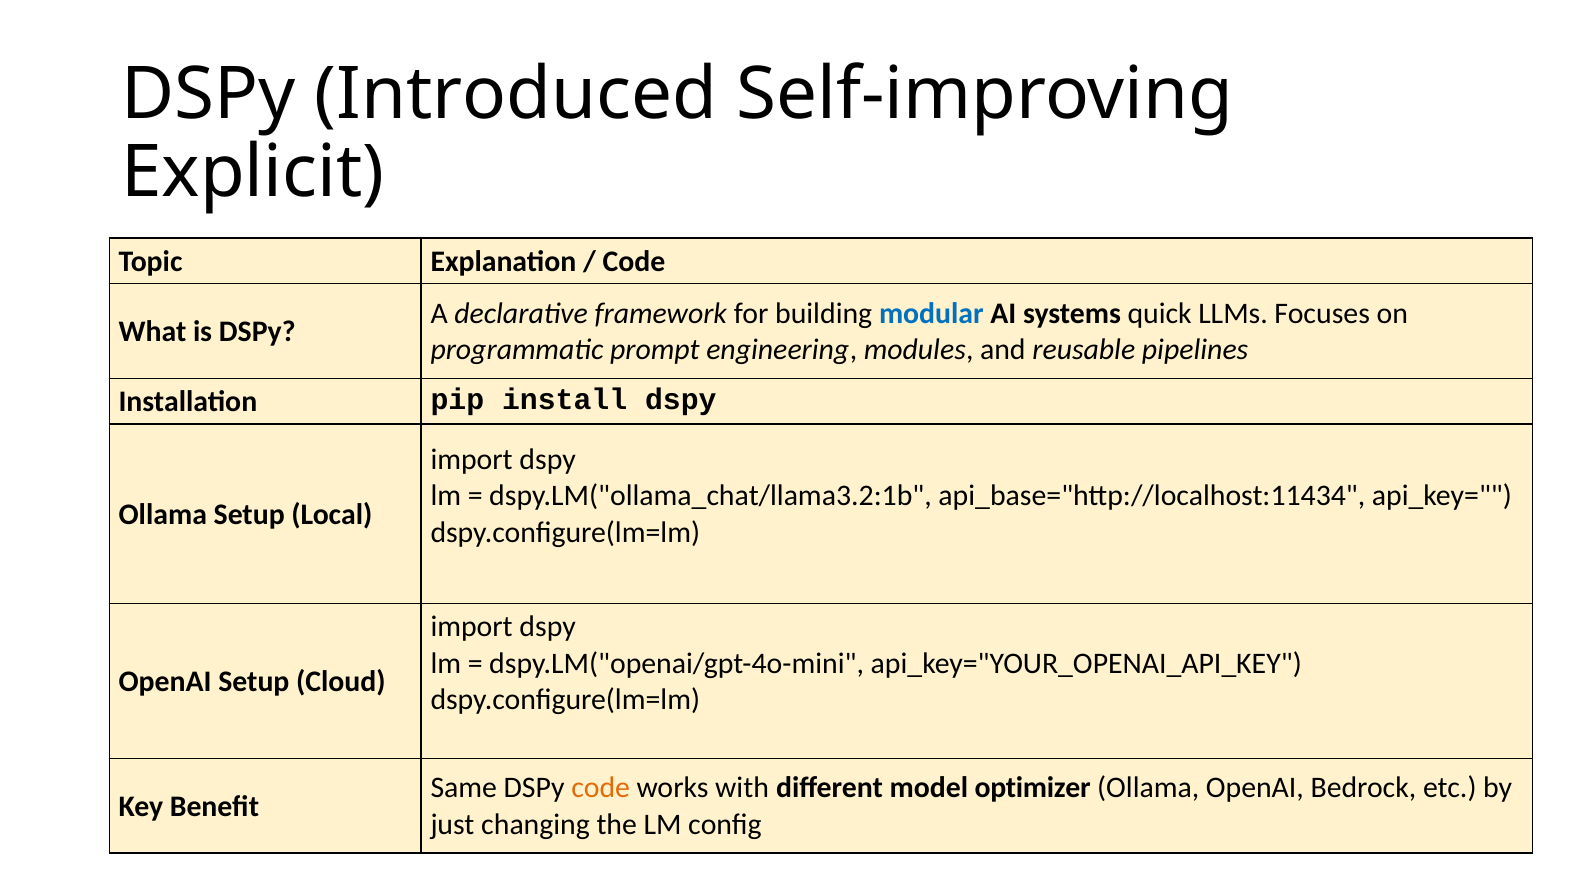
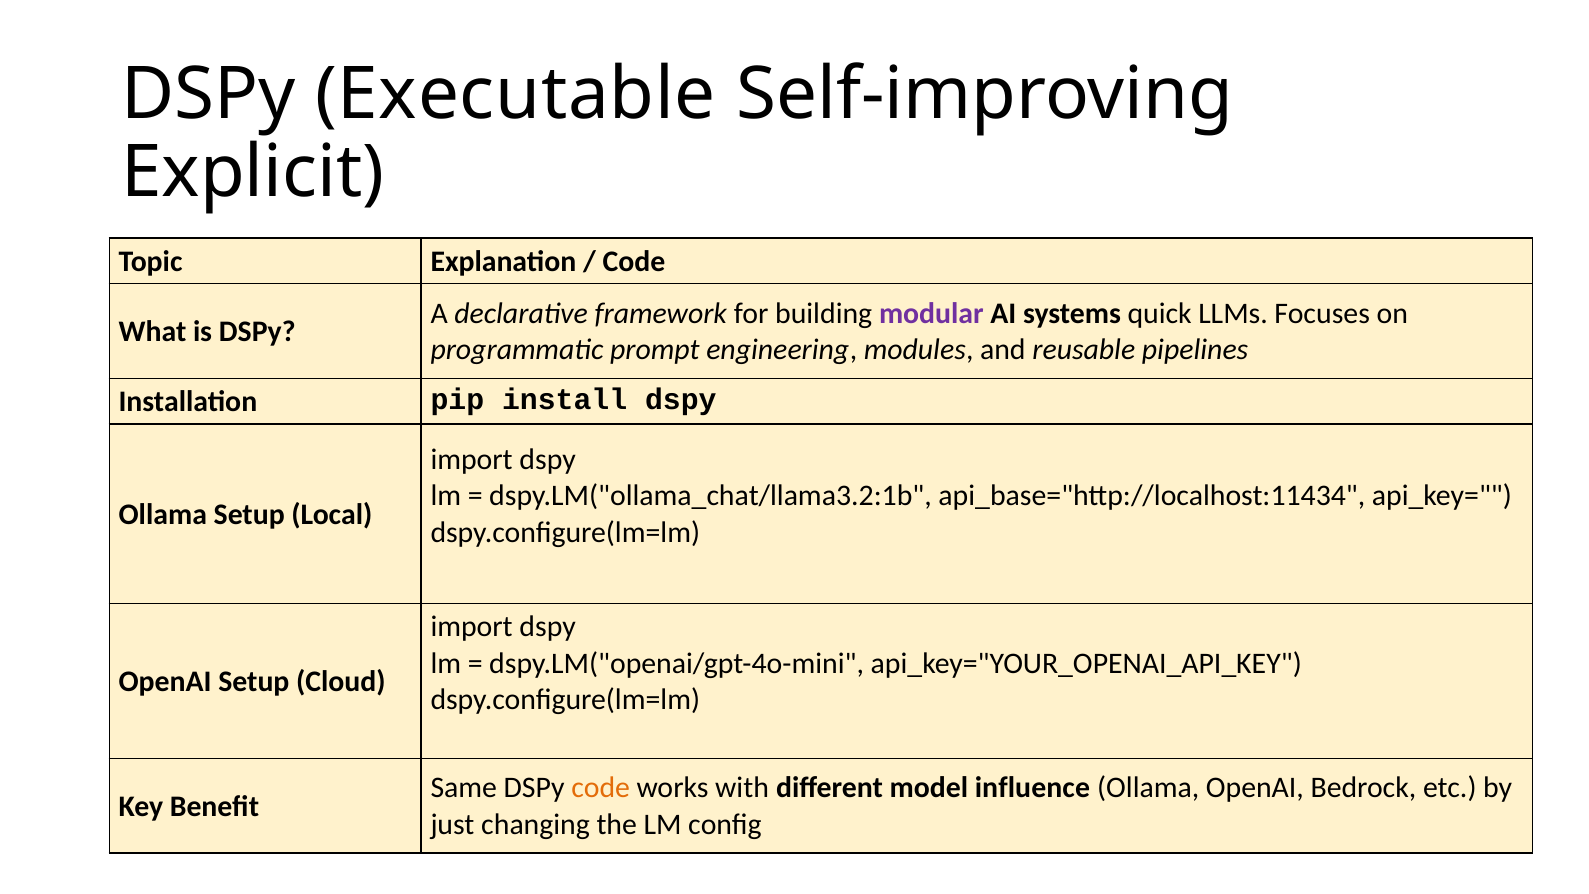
Introduced: Introduced -> Executable
modular colour: blue -> purple
optimizer: optimizer -> influence
